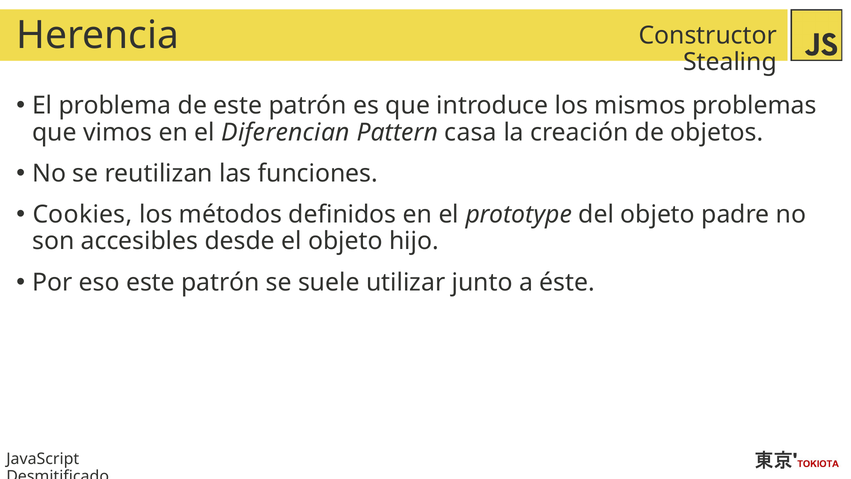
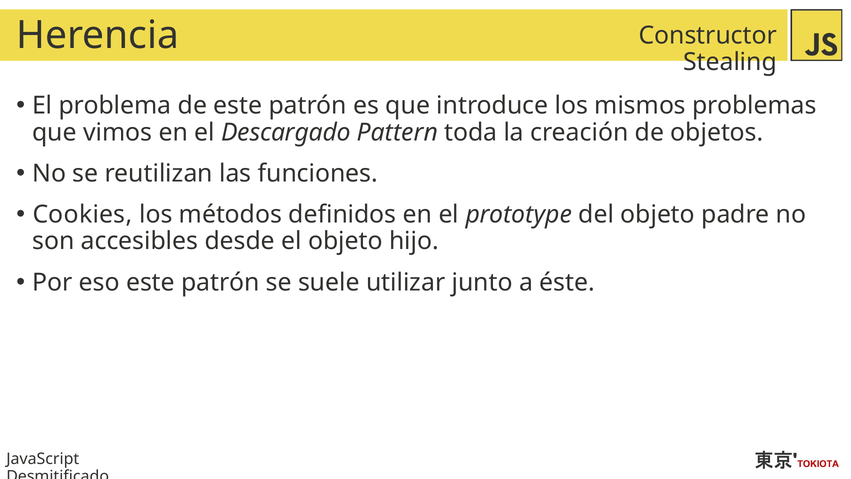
Diferencian: Diferencian -> Descargado
casa: casa -> toda
